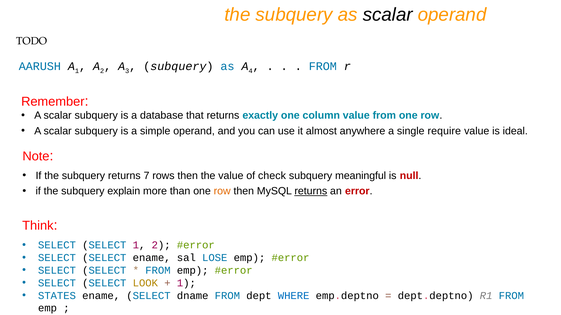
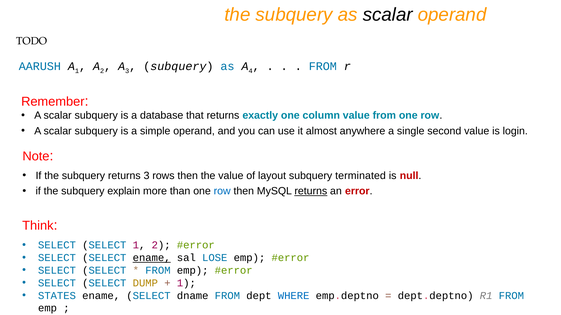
require: require -> second
ideal: ideal -> login
returns 7: 7 -> 3
check: check -> layout
meaningful: meaningful -> terminated
row at (222, 191) colour: orange -> blue
ename at (152, 258) underline: none -> present
LOOK: LOOK -> DUMP
